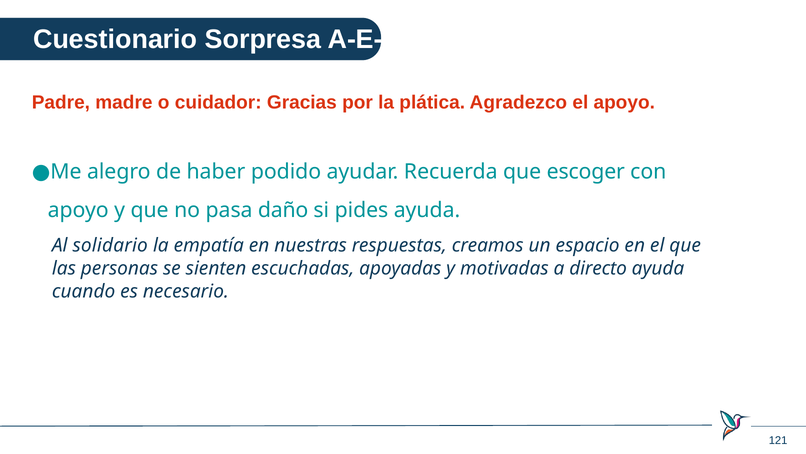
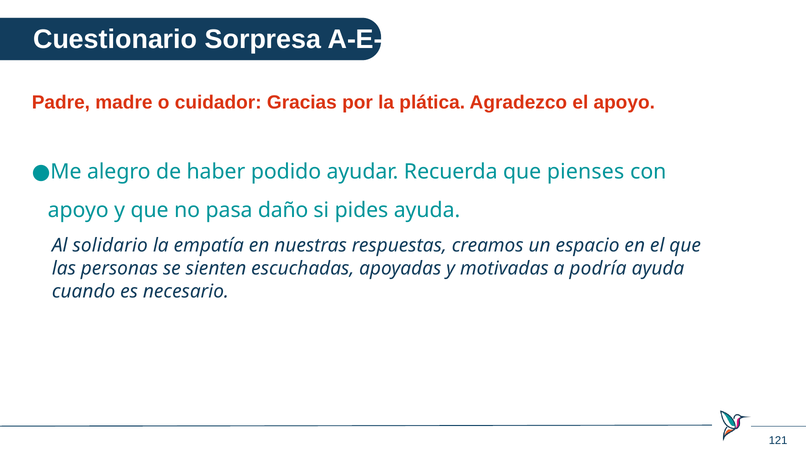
escoger: escoger -> pienses
directo: directo -> podría
